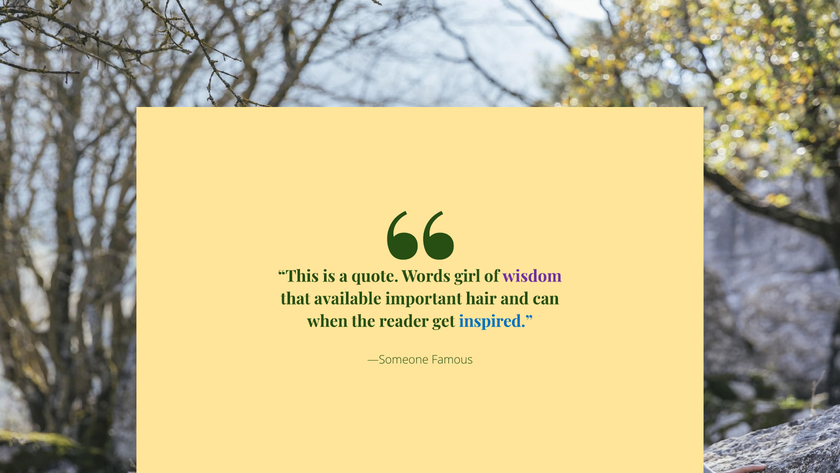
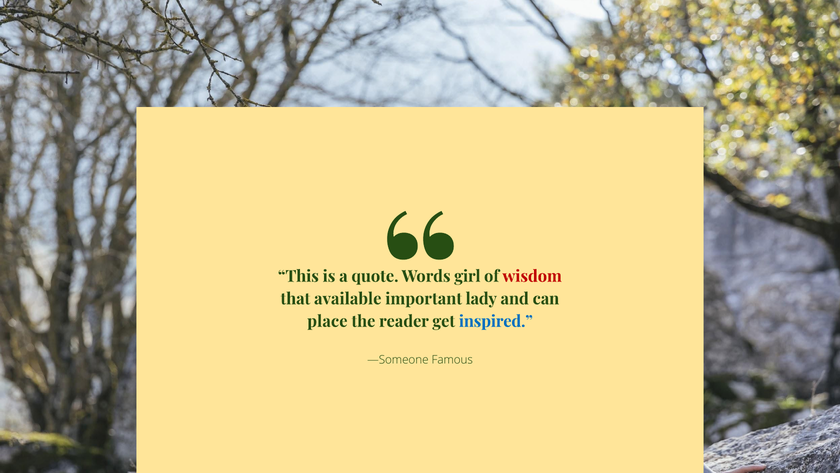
wisdom colour: purple -> red
hair: hair -> lady
when: when -> place
